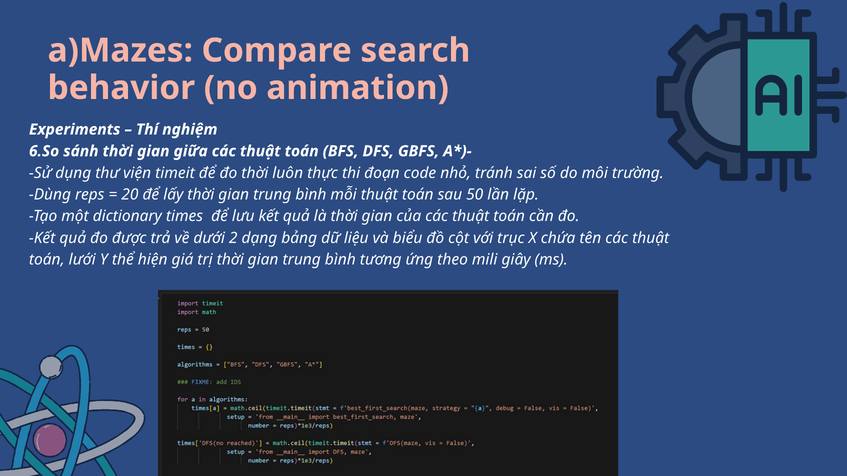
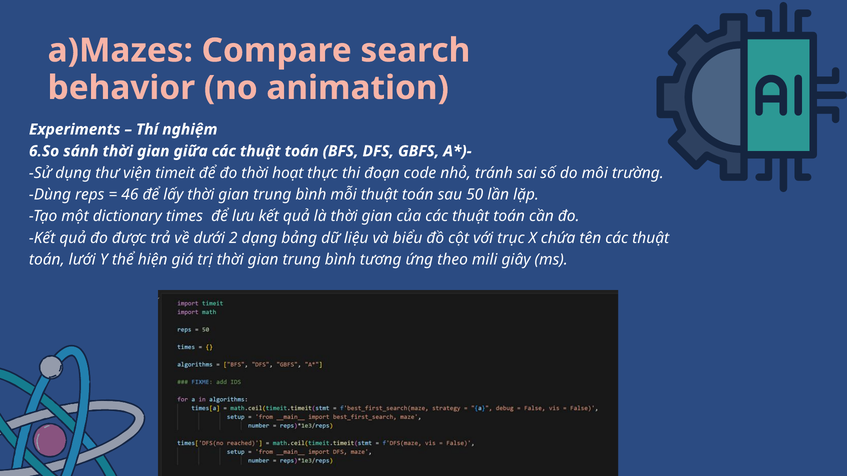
luôn: luôn -> hoạt
20: 20 -> 46
